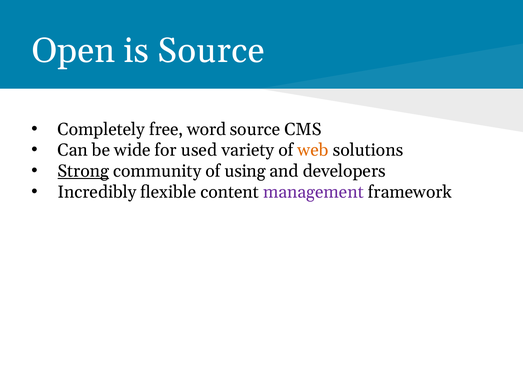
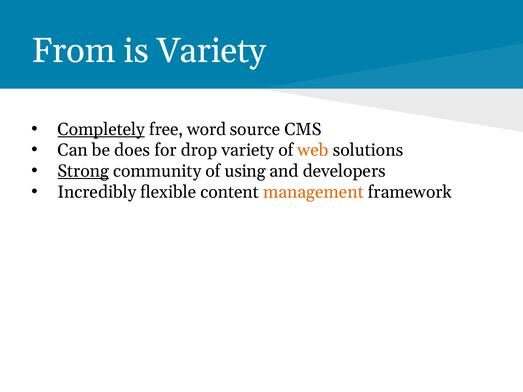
Open: Open -> From
is Source: Source -> Variety
Completely underline: none -> present
wide: wide -> does
used: used -> drop
management colour: purple -> orange
